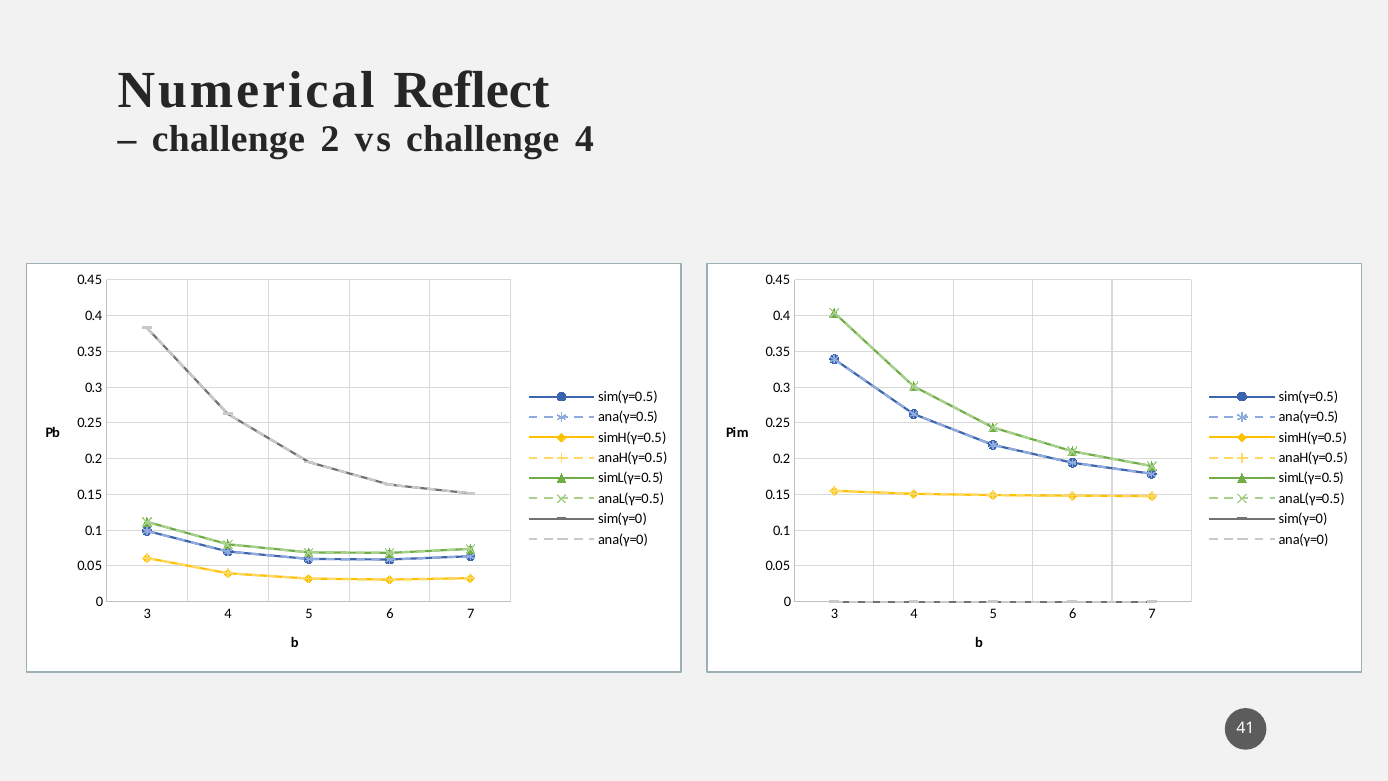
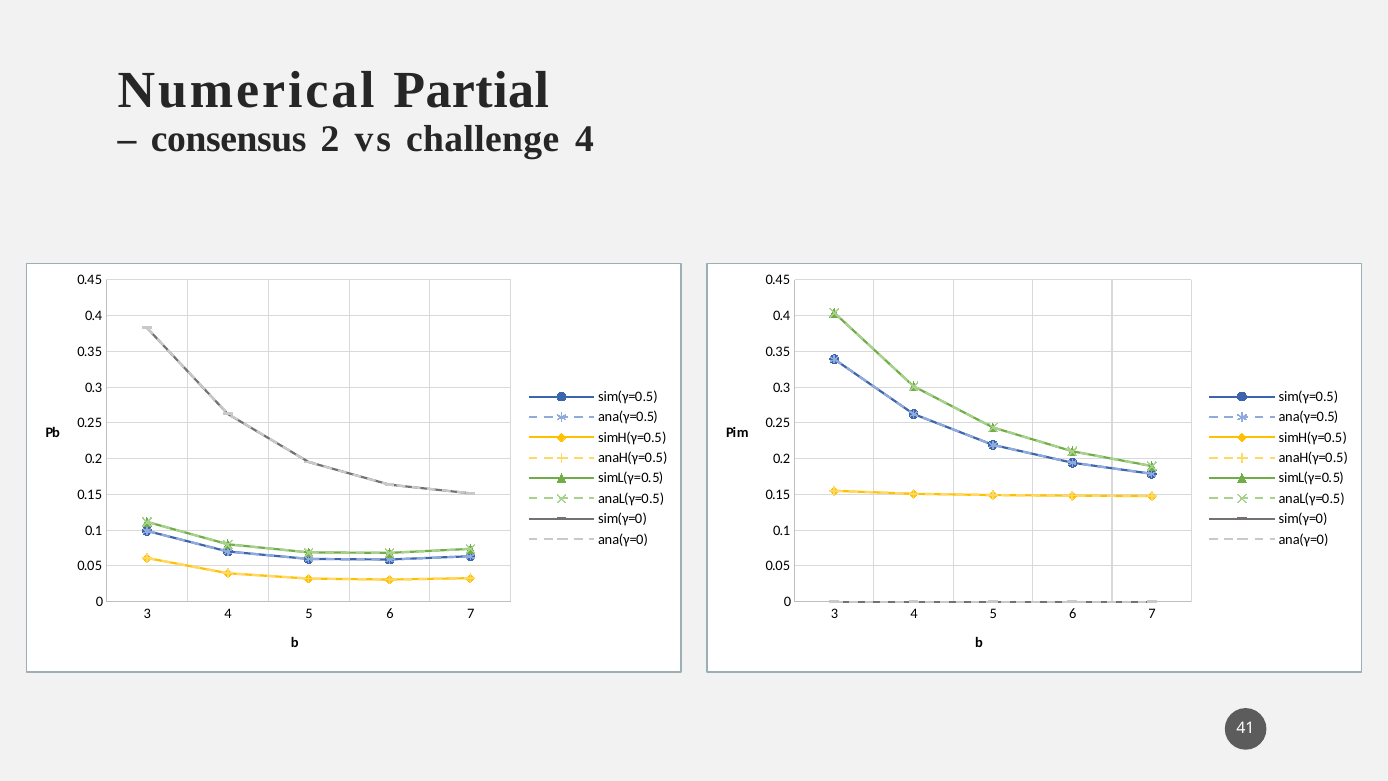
Reflect: Reflect -> Partial
challenge at (228, 139): challenge -> consensus
